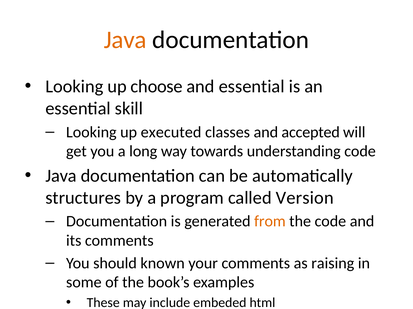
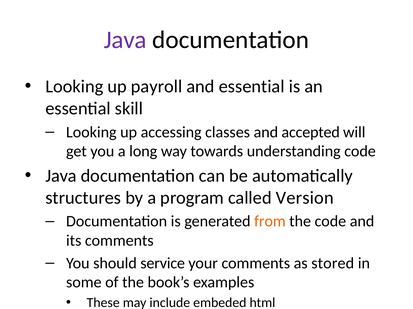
Java at (125, 40) colour: orange -> purple
choose: choose -> payroll
executed: executed -> accessing
known: known -> service
raising: raising -> stored
